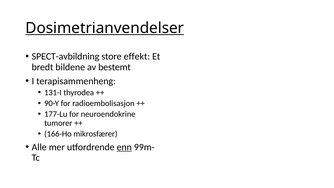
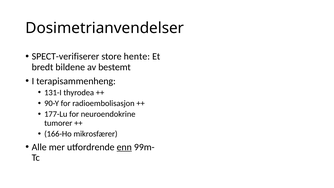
Dosimetrianvendelser underline: present -> none
SPECT-avbildning: SPECT-avbildning -> SPECT-verifiserer
effekt: effekt -> hente
